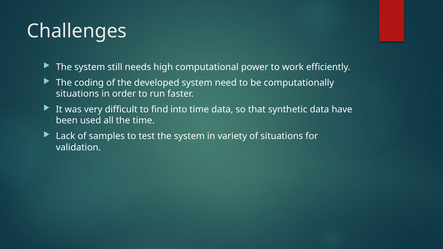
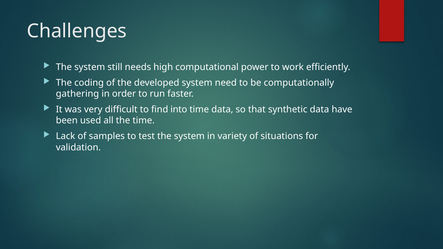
situations at (77, 94): situations -> gathering
